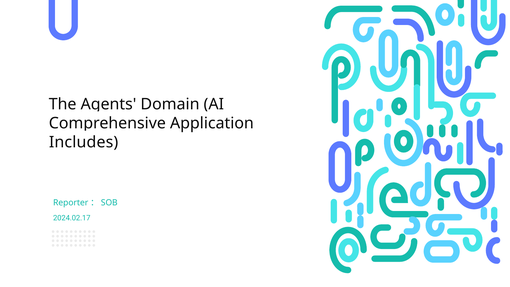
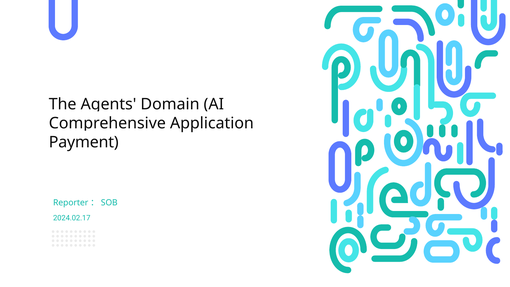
Includes: Includes -> Payment
